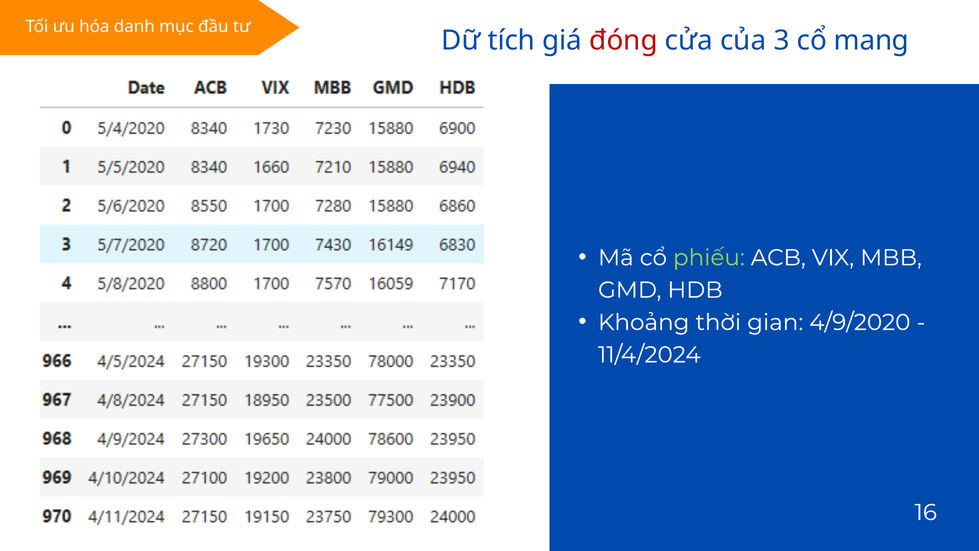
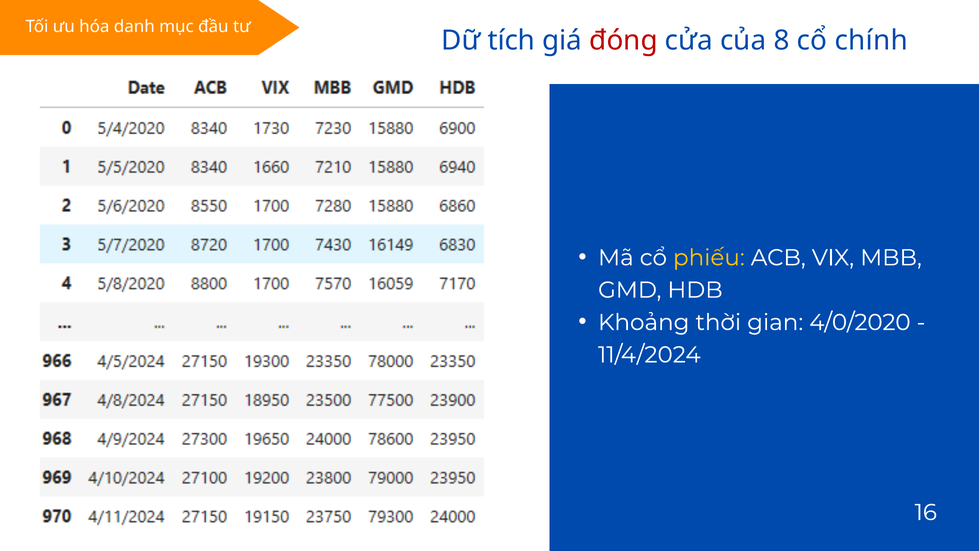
3: 3 -> 8
mang: mang -> chính
phiếu colour: light green -> yellow
4/9/2020: 4/9/2020 -> 4/0/2020
